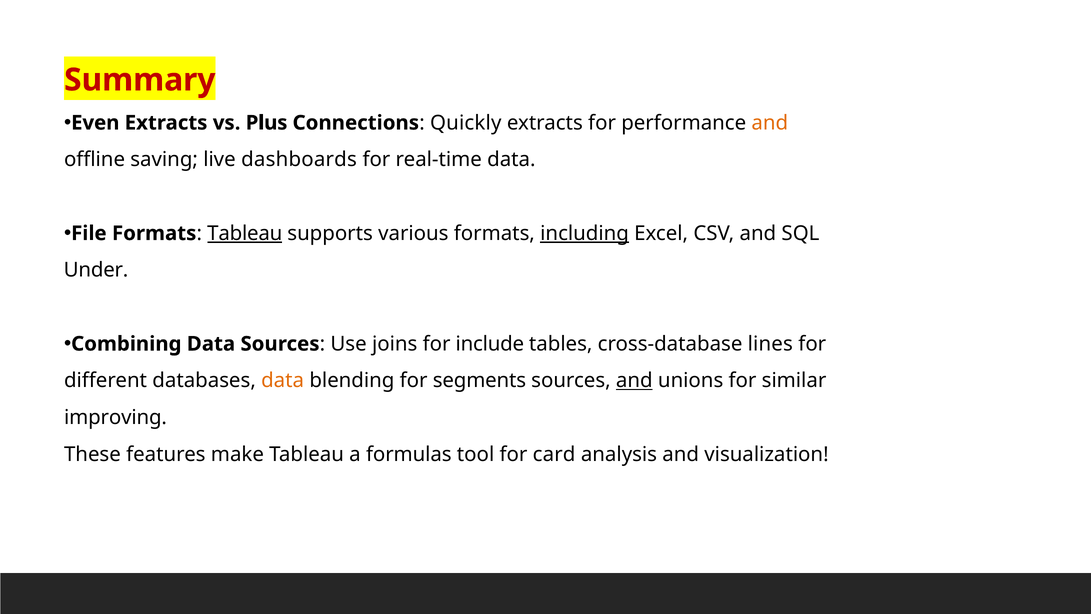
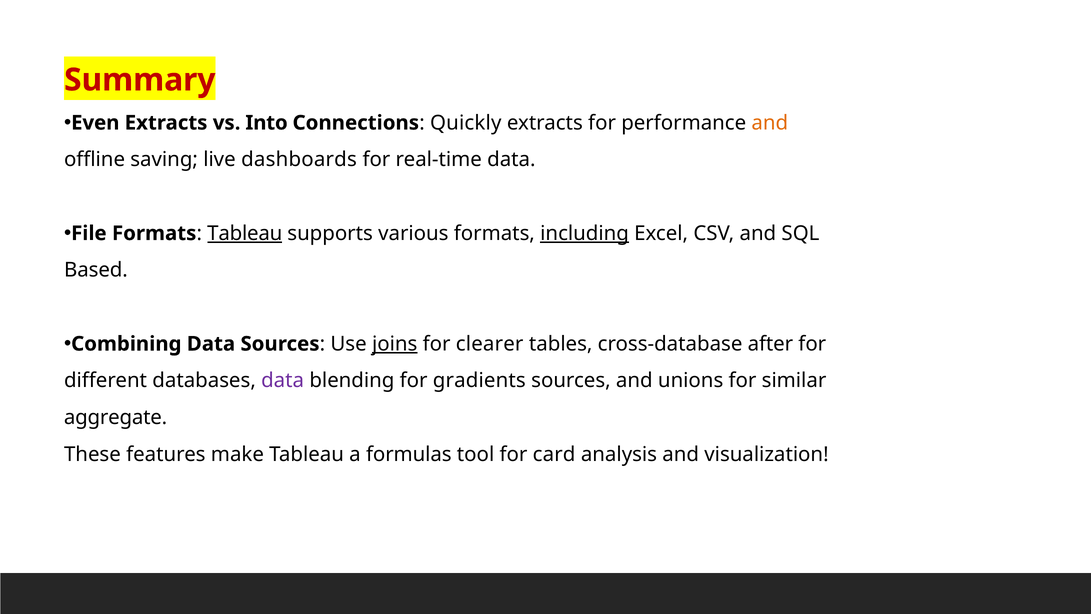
Plus: Plus -> Into
Under: Under -> Based
joins underline: none -> present
include: include -> clearer
lines: lines -> after
data at (283, 381) colour: orange -> purple
segments: segments -> gradients
and at (634, 381) underline: present -> none
improving: improving -> aggregate
